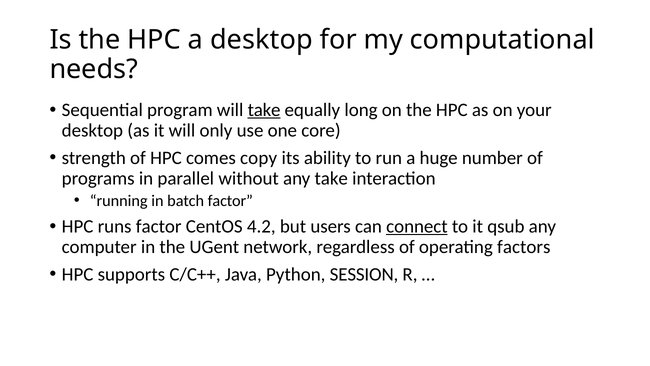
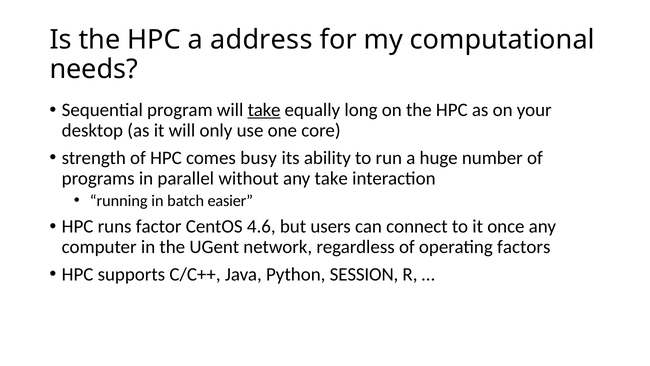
a desktop: desktop -> address
copy: copy -> busy
batch factor: factor -> easier
4.2: 4.2 -> 4.6
connect underline: present -> none
qsub: qsub -> once
